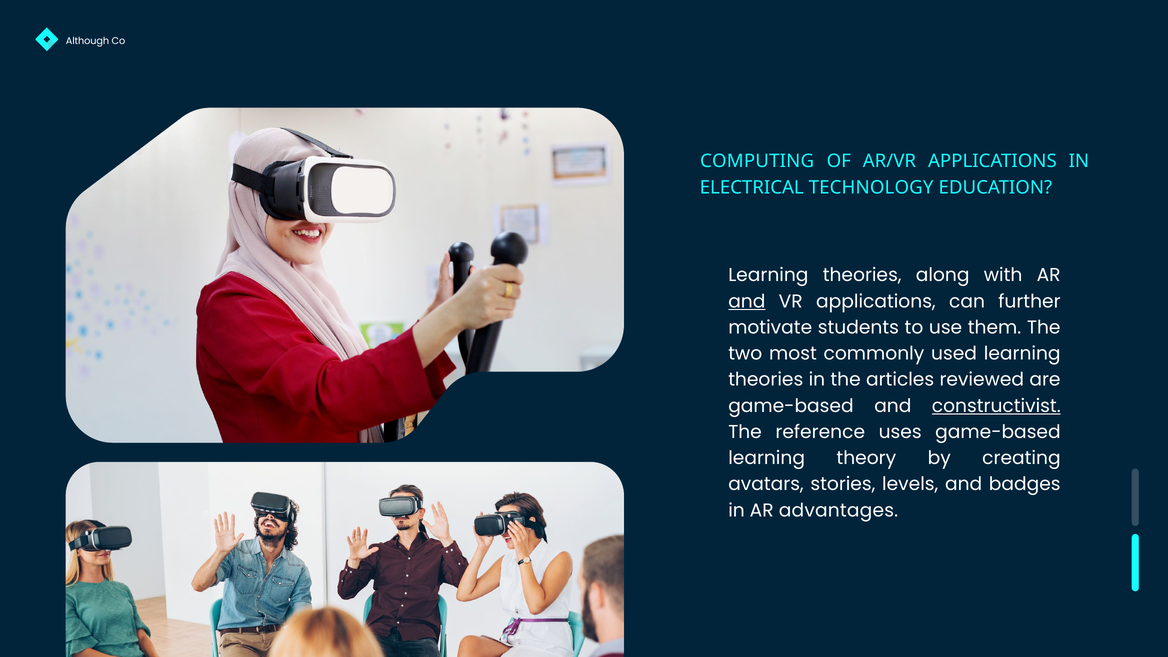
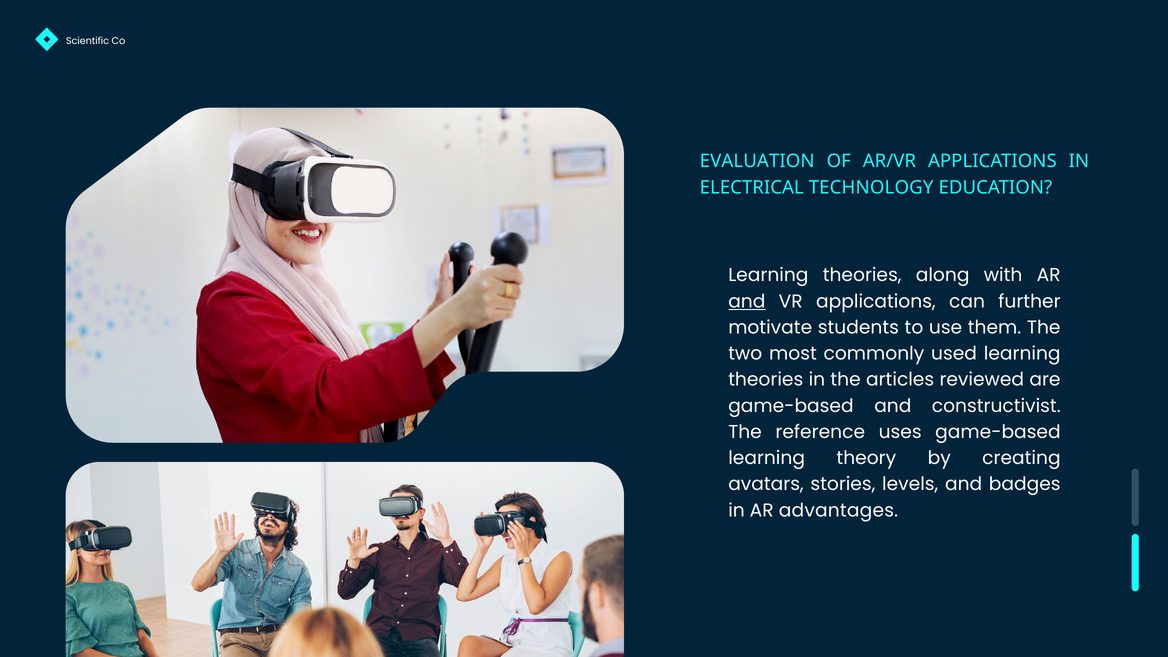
Although: Although -> Scientific
COMPUTING: COMPUTING -> EVALUATION
constructivist underline: present -> none
